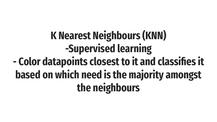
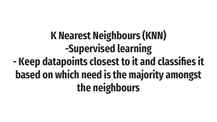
Color: Color -> Keep
